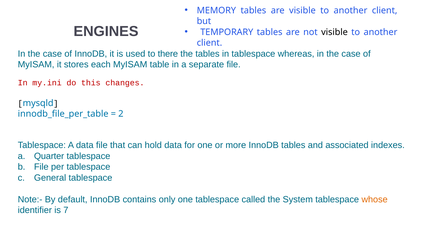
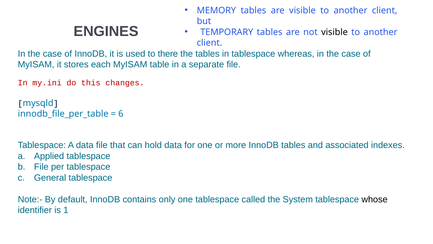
2: 2 -> 6
Quarter: Quarter -> Applied
whose colour: orange -> black
7: 7 -> 1
